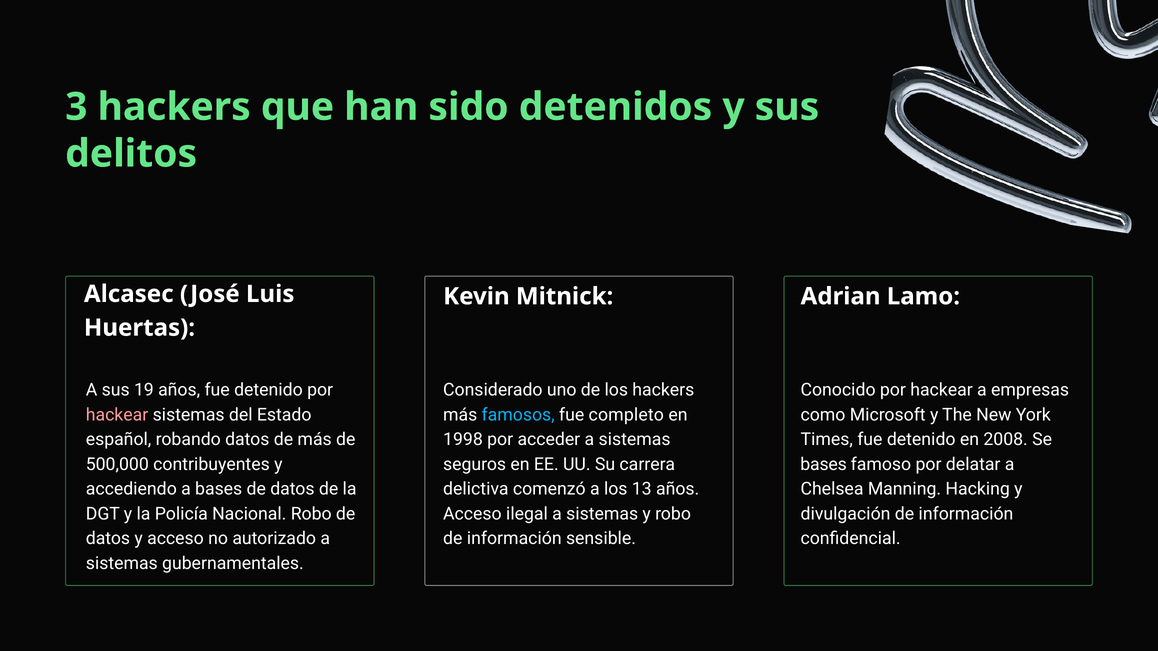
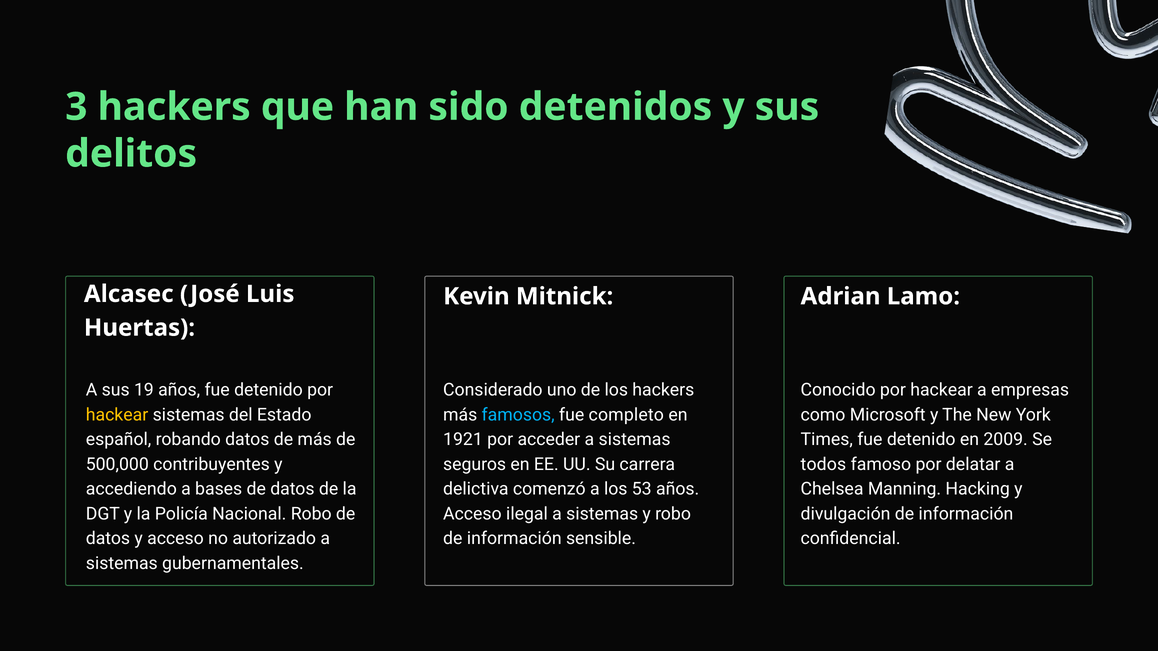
hackear at (117, 415) colour: pink -> yellow
1998: 1998 -> 1921
2008: 2008 -> 2009
bases at (824, 465): bases -> todos
13: 13 -> 53
